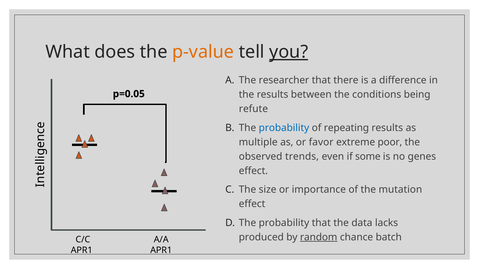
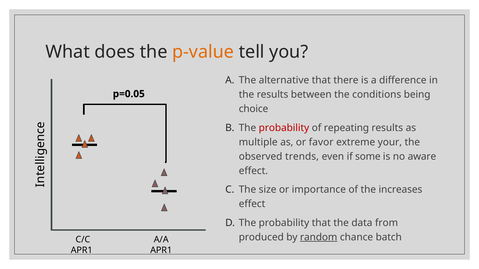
you underline: present -> none
researcher: researcher -> alternative
refute: refute -> choice
probability at (284, 128) colour: blue -> red
poor: poor -> your
genes: genes -> aware
mutation: mutation -> increases
lacks: lacks -> from
